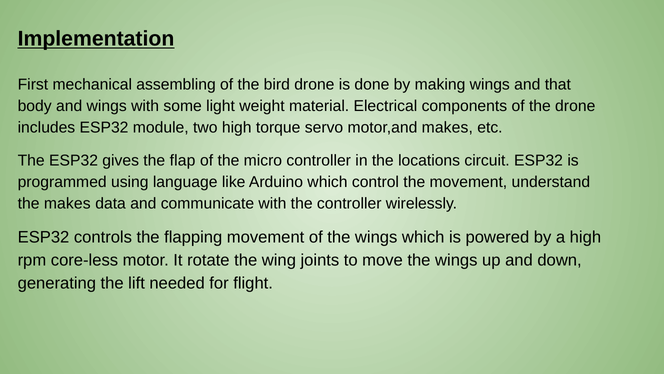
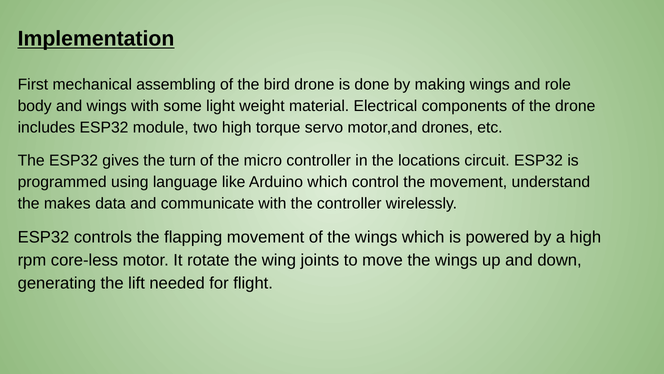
that: that -> role
motor,and makes: makes -> drones
flap: flap -> turn
